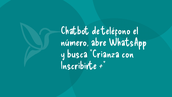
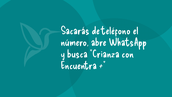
Chatbot: Chatbot -> Sacarás
Inscribirte: Inscribirte -> Encuentra
